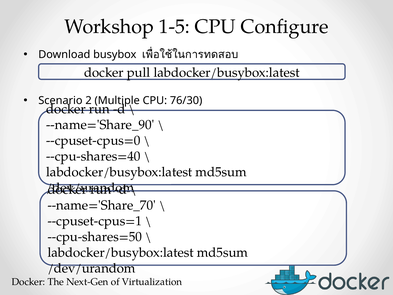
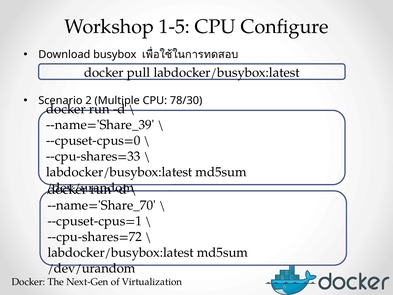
76/30: 76/30 -> 78/30
--name='Share_90: --name='Share_90 -> --name='Share_39
--cpu-shares=40: --cpu-shares=40 -> --cpu-shares=33
--cpu-shares=50: --cpu-shares=50 -> --cpu-shares=72
